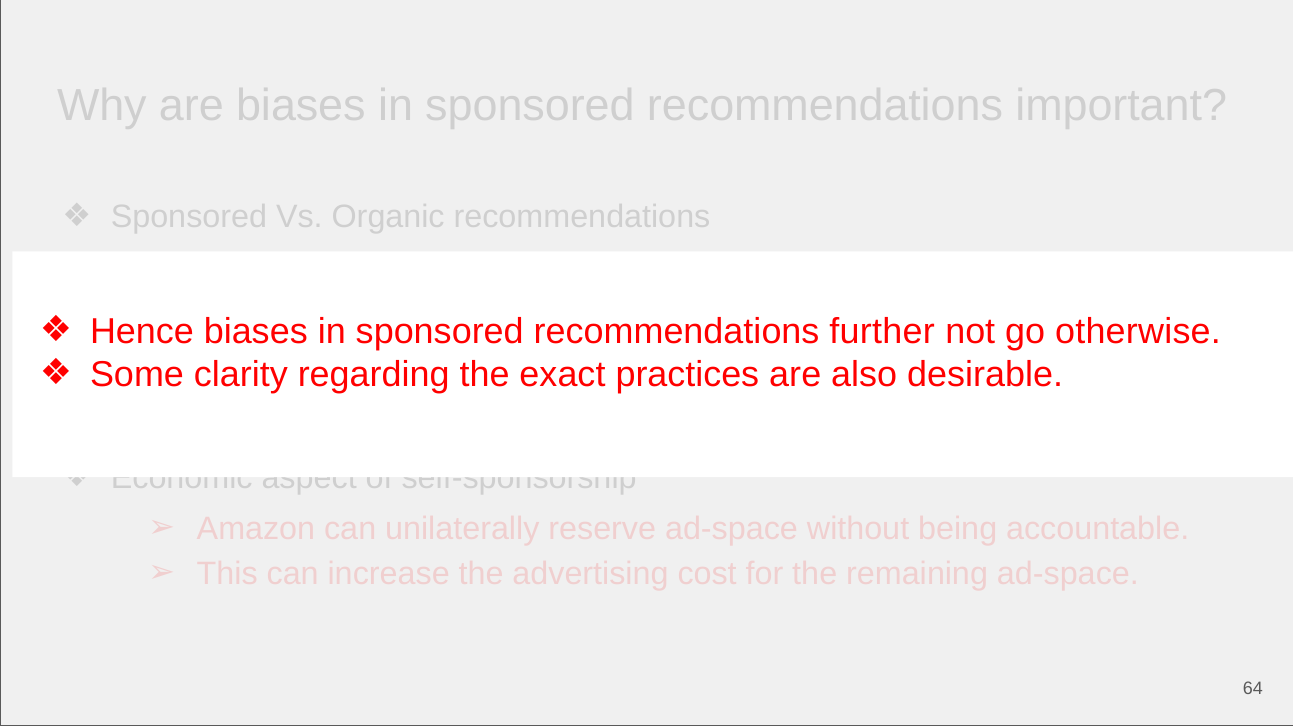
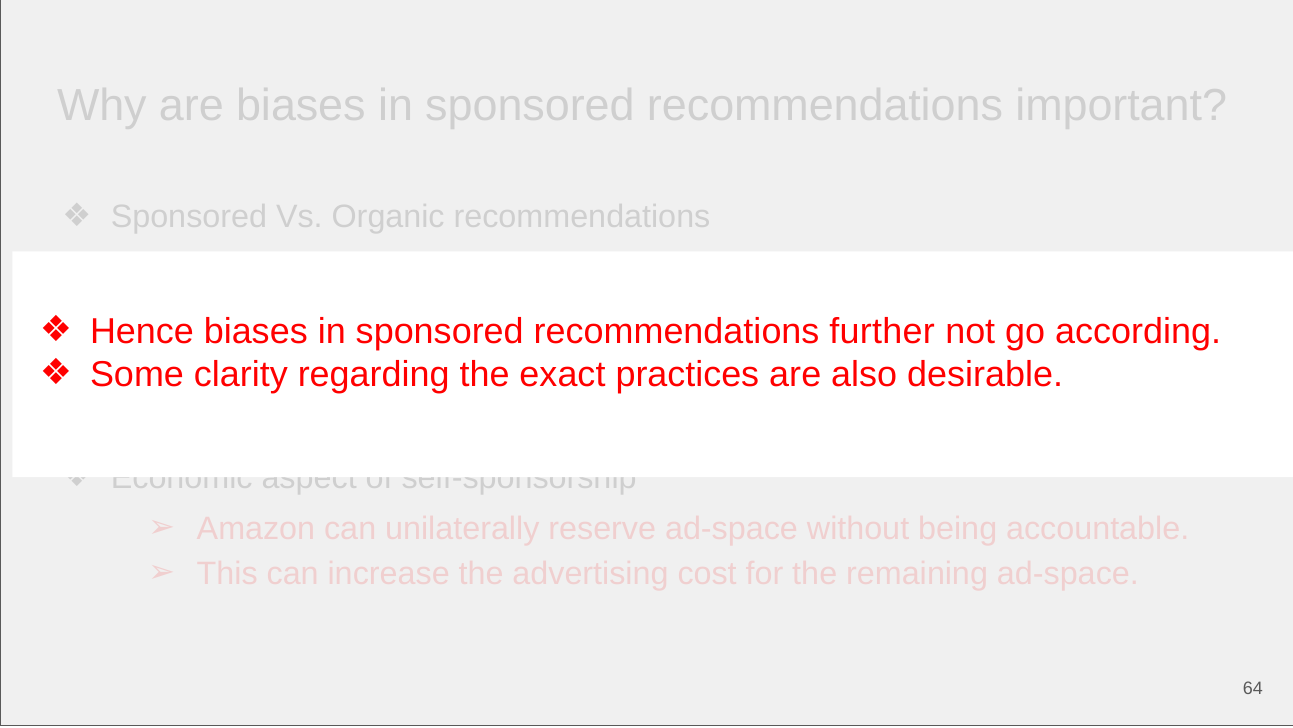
otherwise: otherwise -> according
